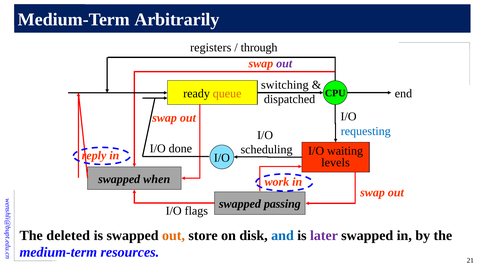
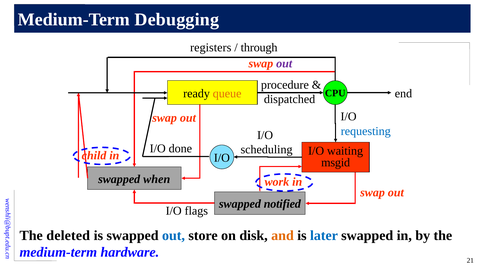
Arbitrarily: Arbitrarily -> Debugging
switching: switching -> procedure
reply: reply -> child
levels: levels -> msgid
passing: passing -> notified
out at (173, 235) colour: orange -> blue
and colour: blue -> orange
later colour: purple -> blue
resources: resources -> hardware
